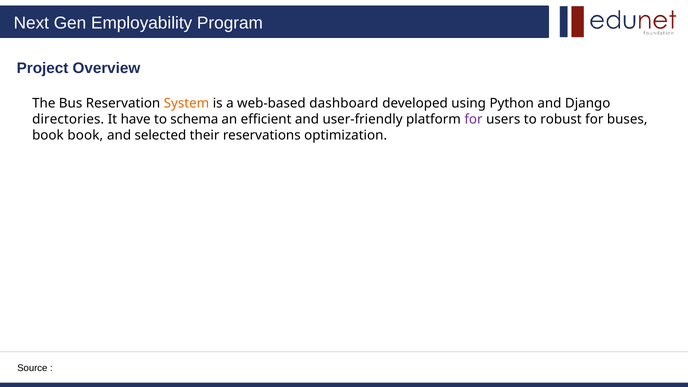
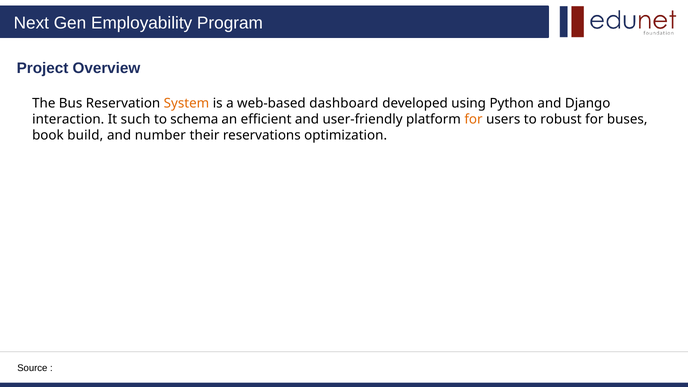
directories: directories -> interaction
have: have -> such
for at (474, 119) colour: purple -> orange
book book: book -> build
selected: selected -> number
